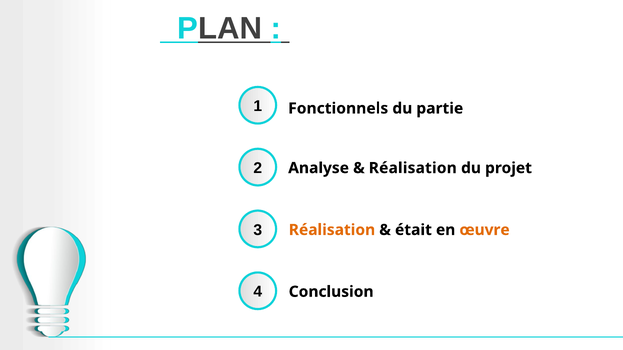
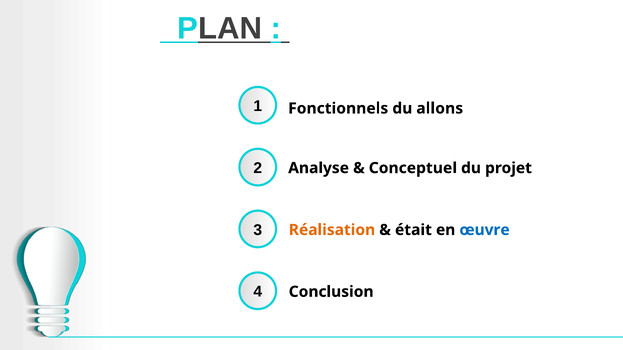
partie: partie -> allons
Réalisation at (413, 168): Réalisation -> Conceptuel
œuvre colour: orange -> blue
